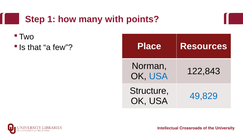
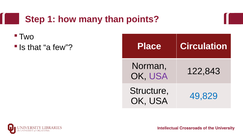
with: with -> than
Resources: Resources -> Circulation
USA at (158, 76) colour: blue -> purple
